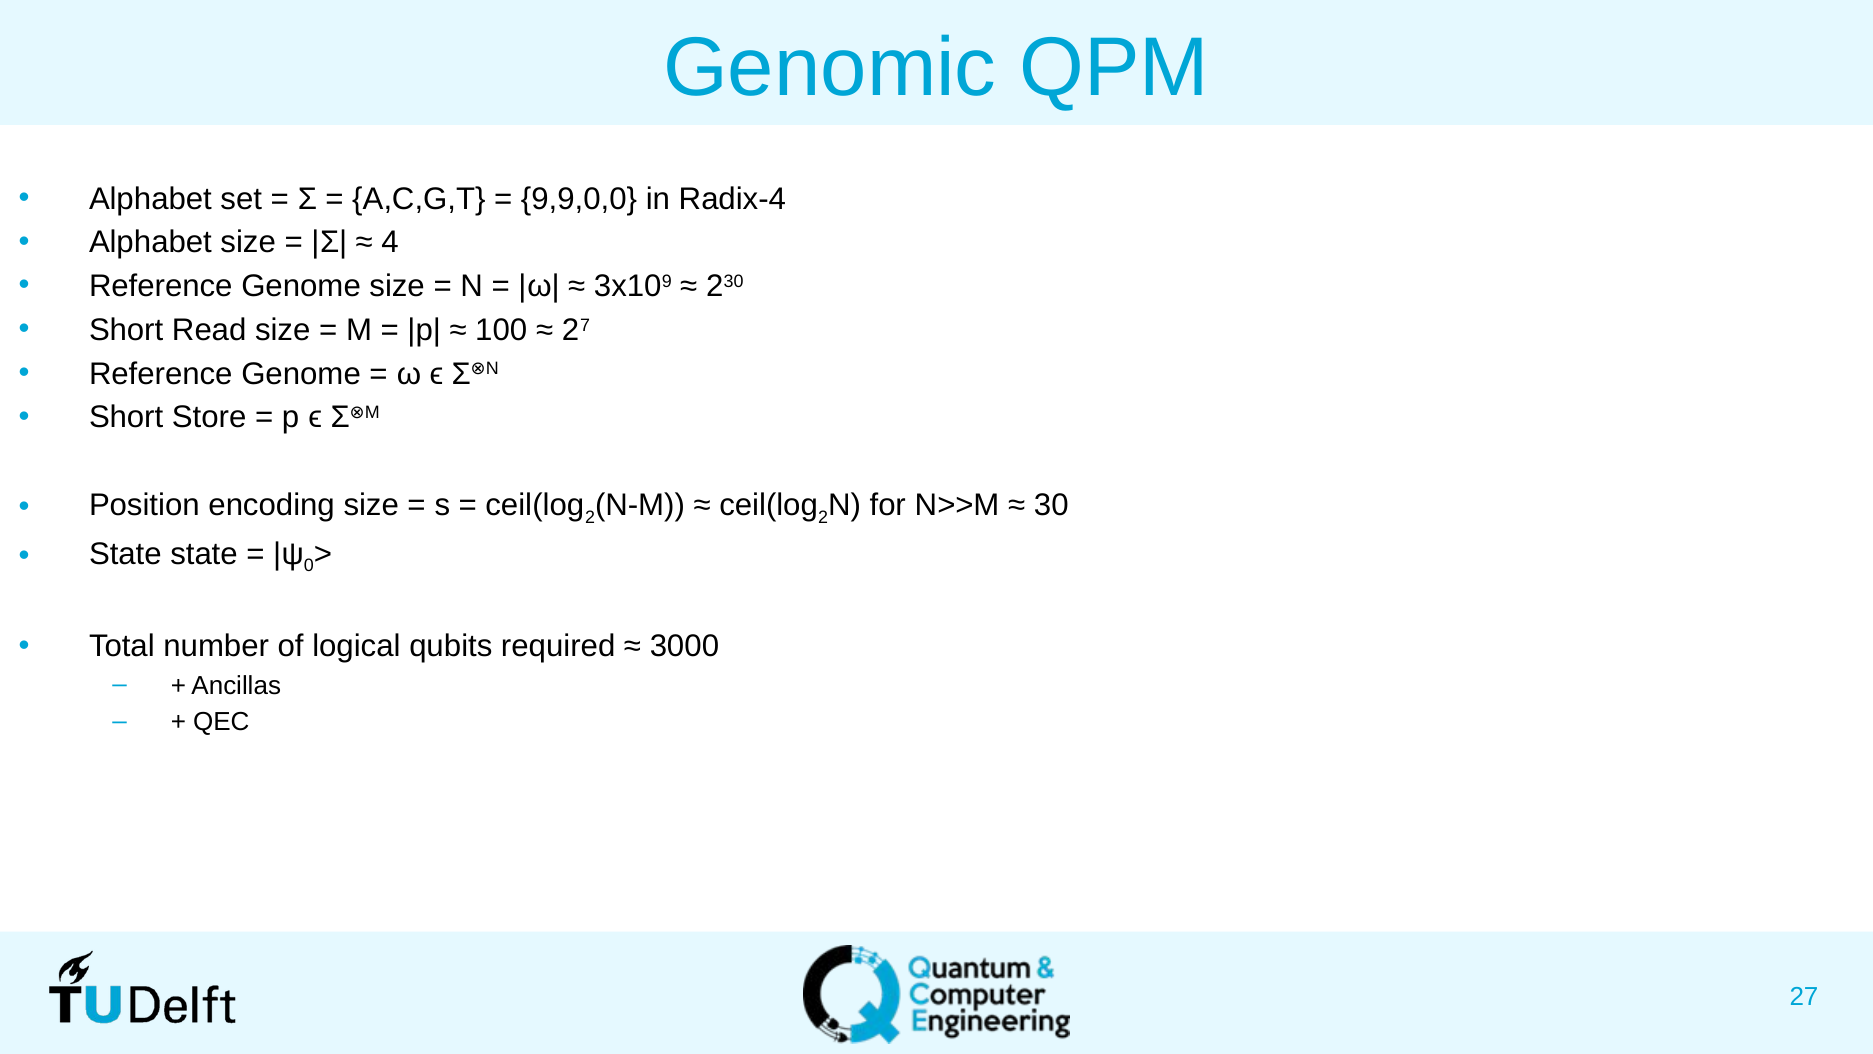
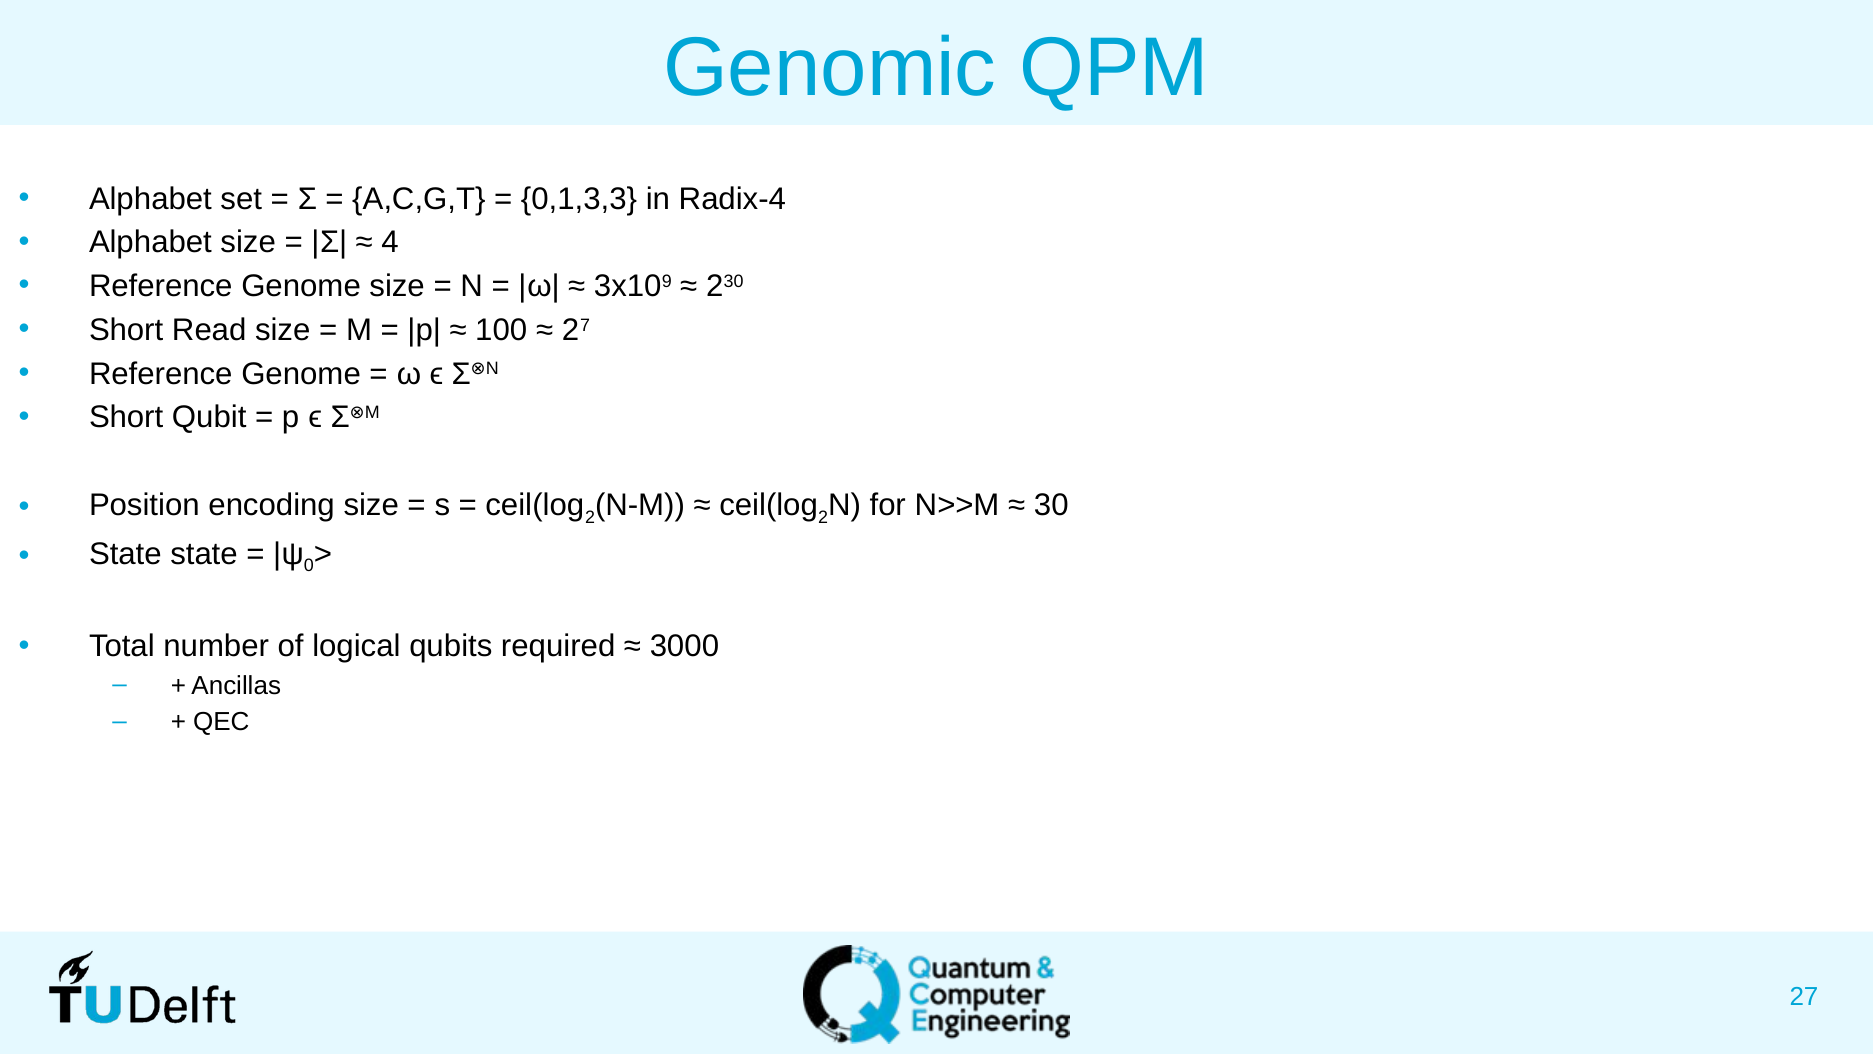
9,9,0,0: 9,9,0,0 -> 0,1,3,3
Store: Store -> Qubit
